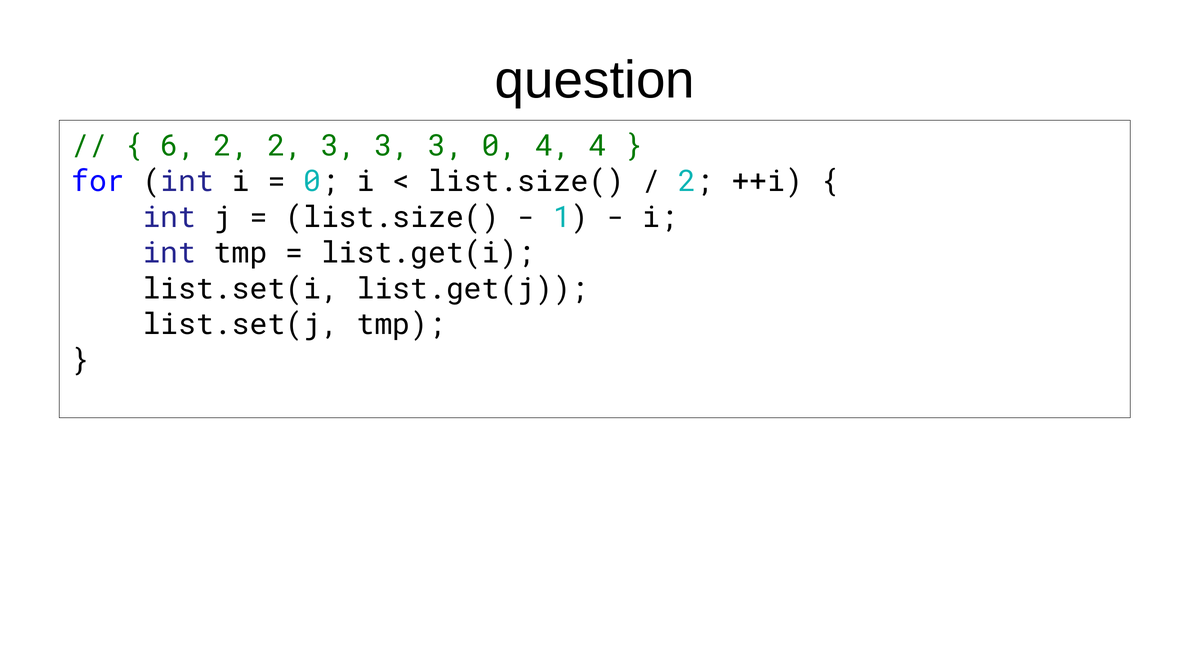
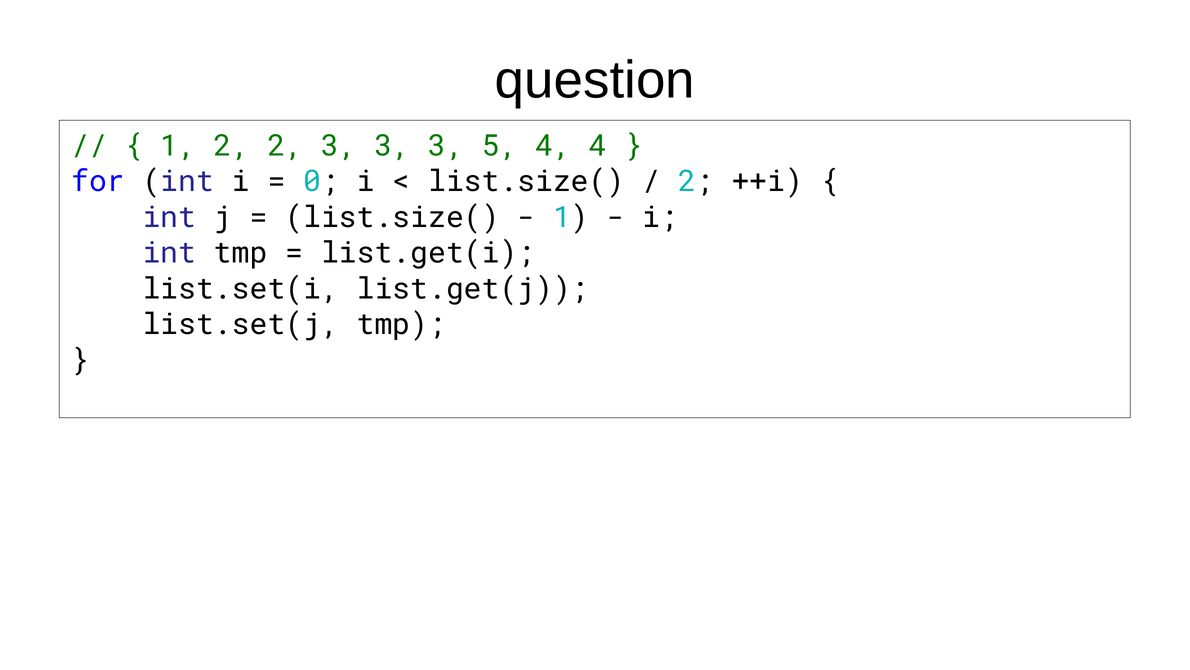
6 at (178, 146): 6 -> 1
3 0: 0 -> 5
